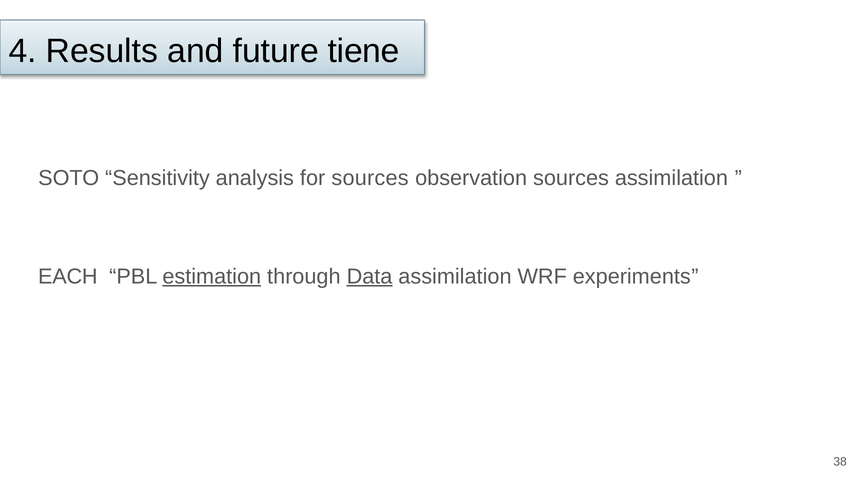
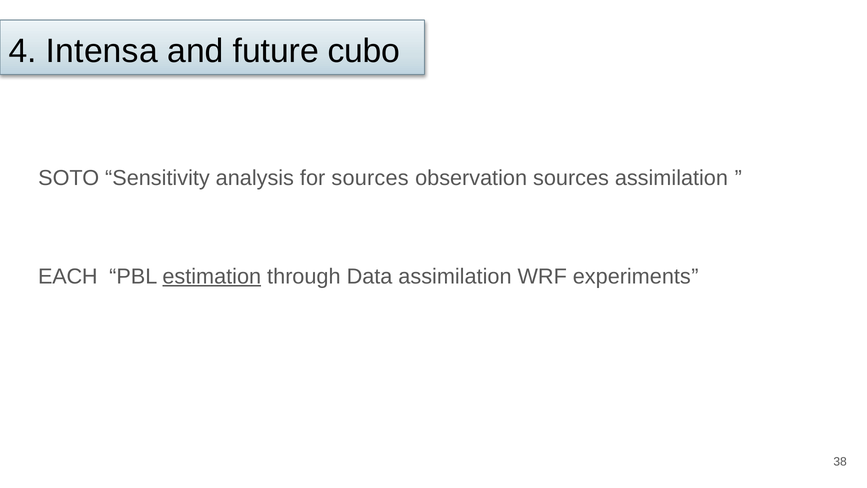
Results: Results -> Intensa
tiene: tiene -> cubo
Data underline: present -> none
